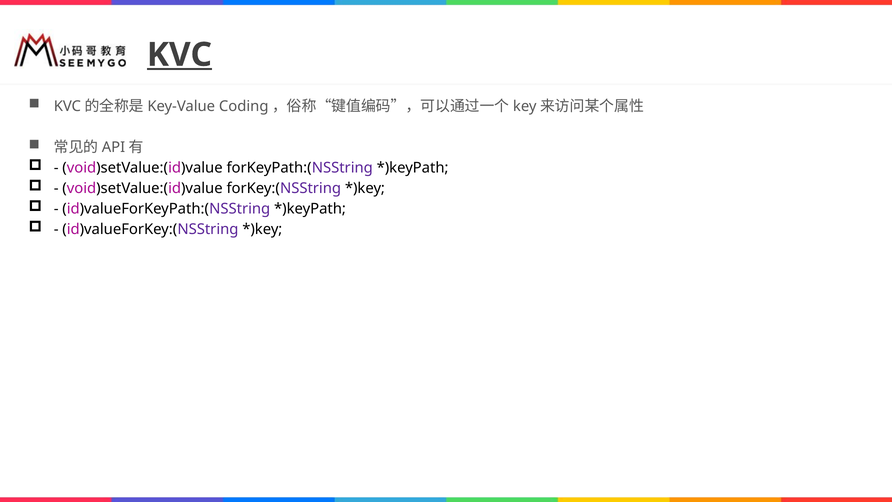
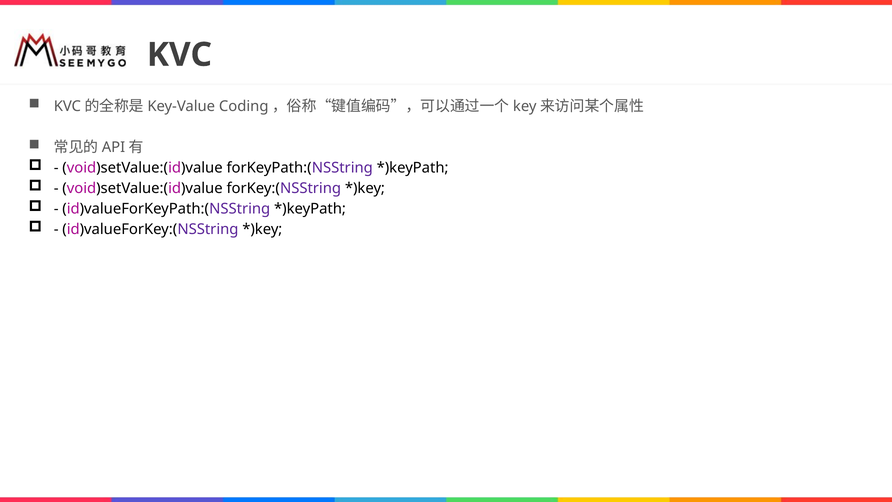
KVC underline: present -> none
